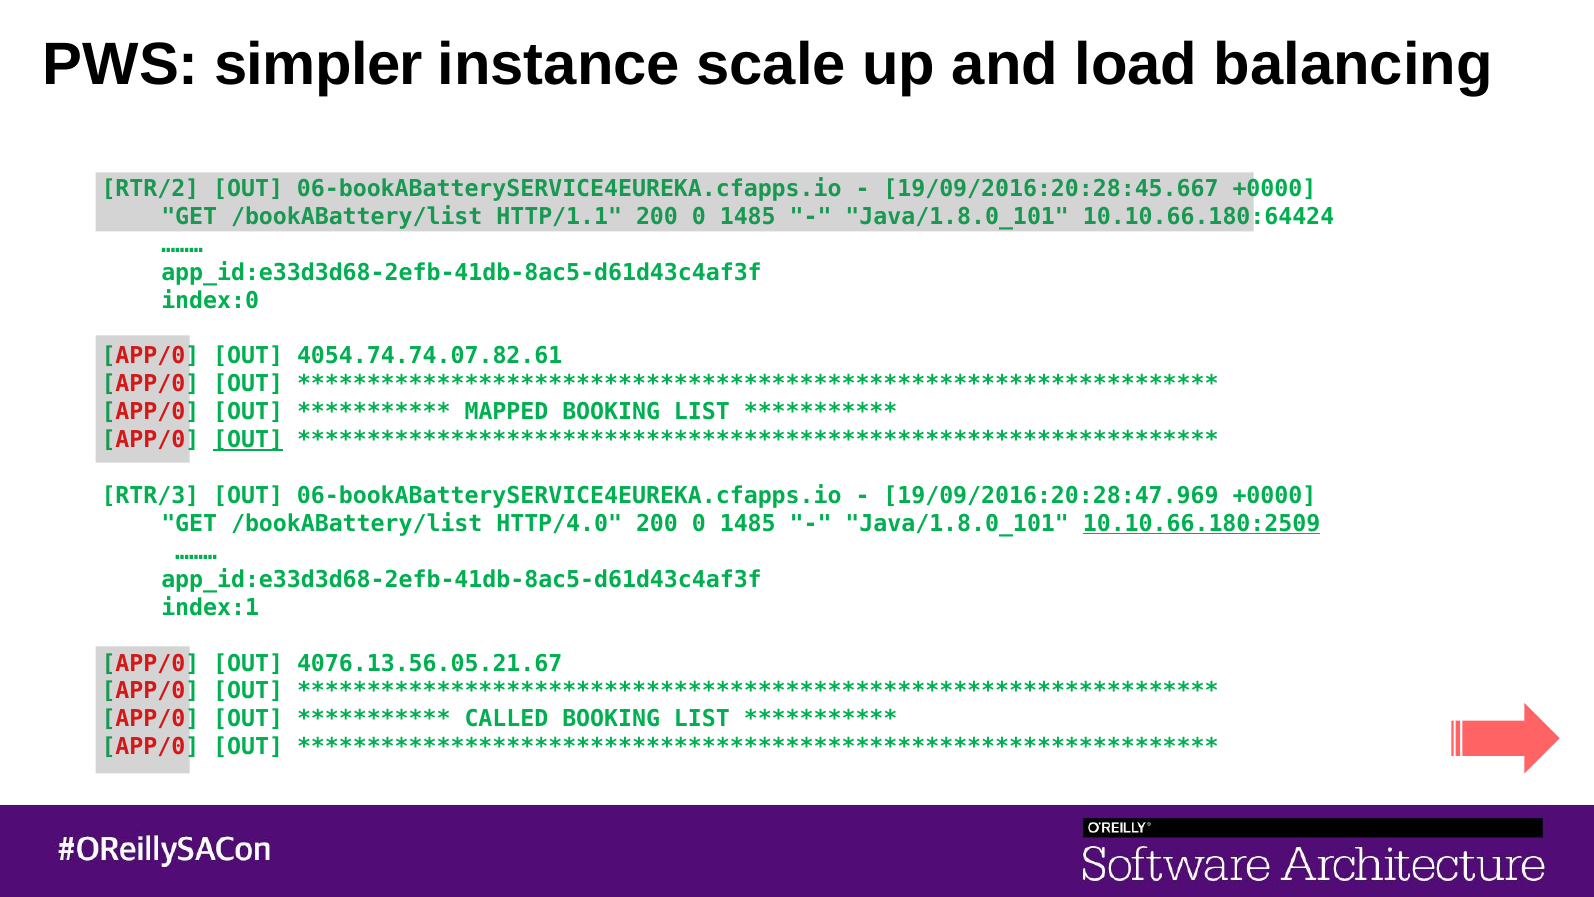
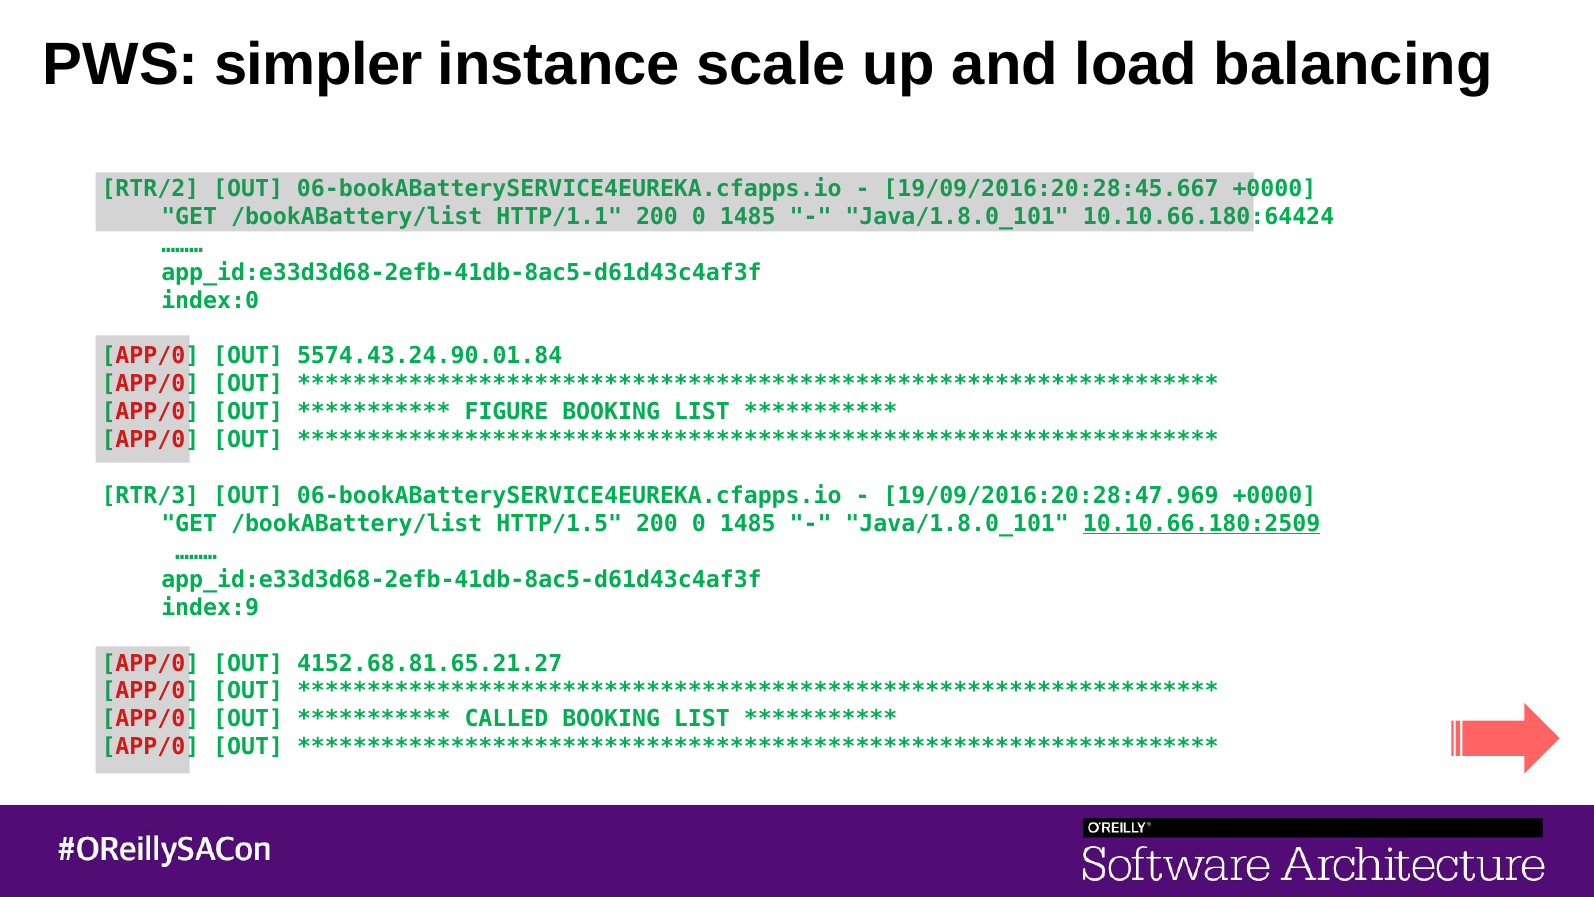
4054.74.74.07.82.61: 4054.74.74.07.82.61 -> 5574.43.24.90.01.84
MAPPED: MAPPED -> FIGURE
OUT at (248, 440) underline: present -> none
HTTP/4.0: HTTP/4.0 -> HTTP/1.5
index:1: index:1 -> index:9
4076.13.56.05.21.67: 4076.13.56.05.21.67 -> 4152.68.81.65.21.27
